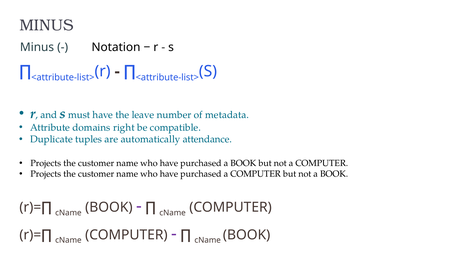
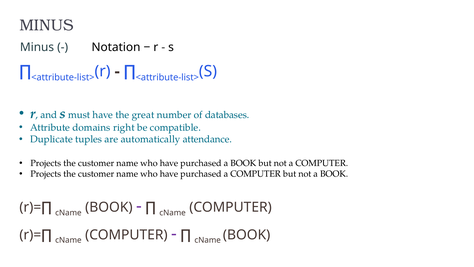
leave: leave -> great
metadata: metadata -> databases
